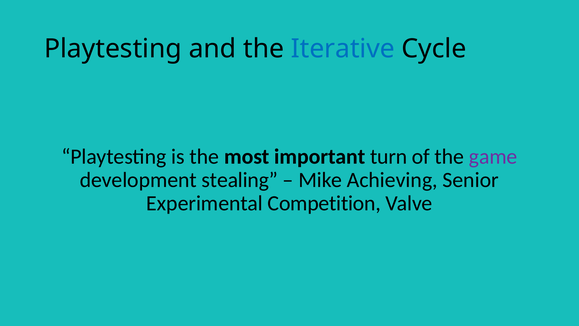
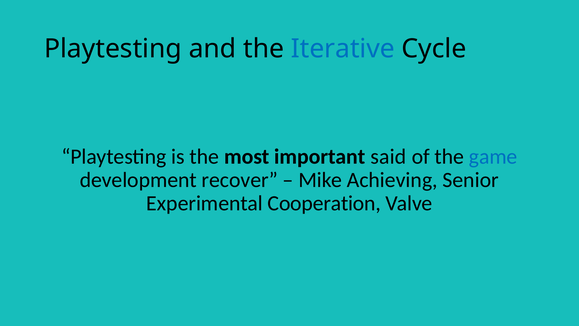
turn: turn -> said
game colour: purple -> blue
stealing: stealing -> recover
Competition: Competition -> Cooperation
